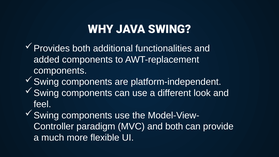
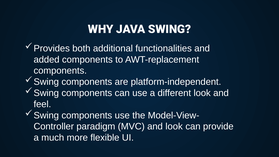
and both: both -> look
